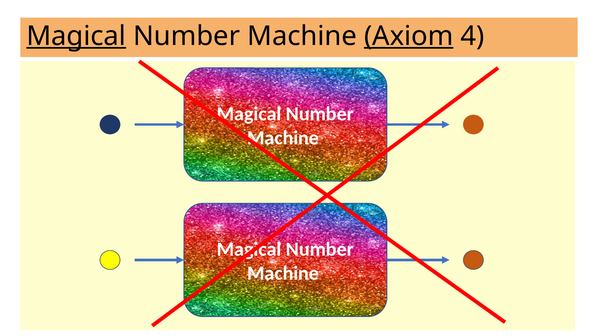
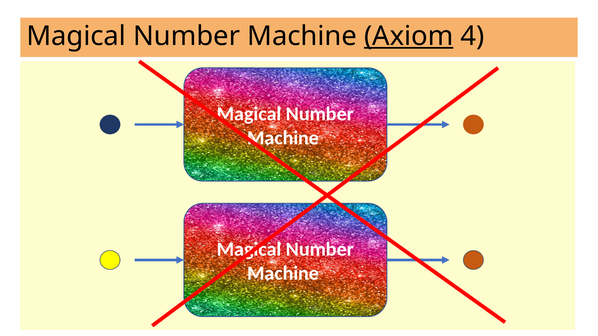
Magical at (76, 36) underline: present -> none
